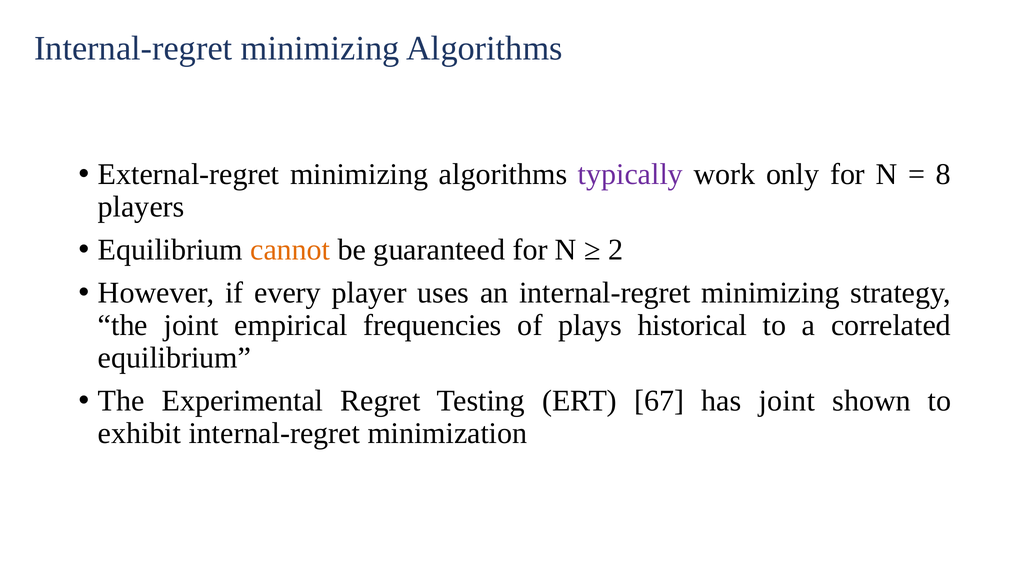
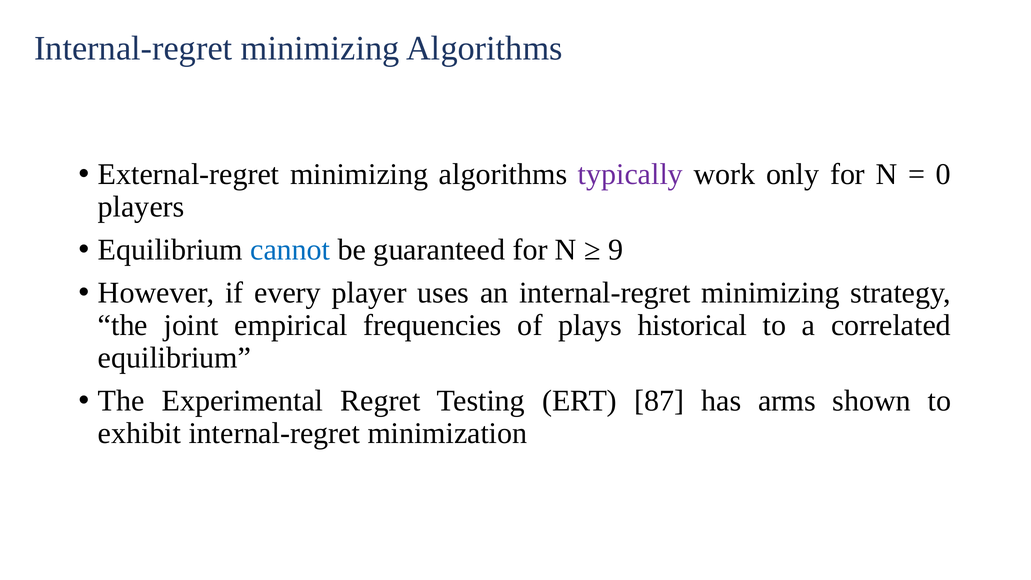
8: 8 -> 0
cannot colour: orange -> blue
2: 2 -> 9
67: 67 -> 87
has joint: joint -> arms
